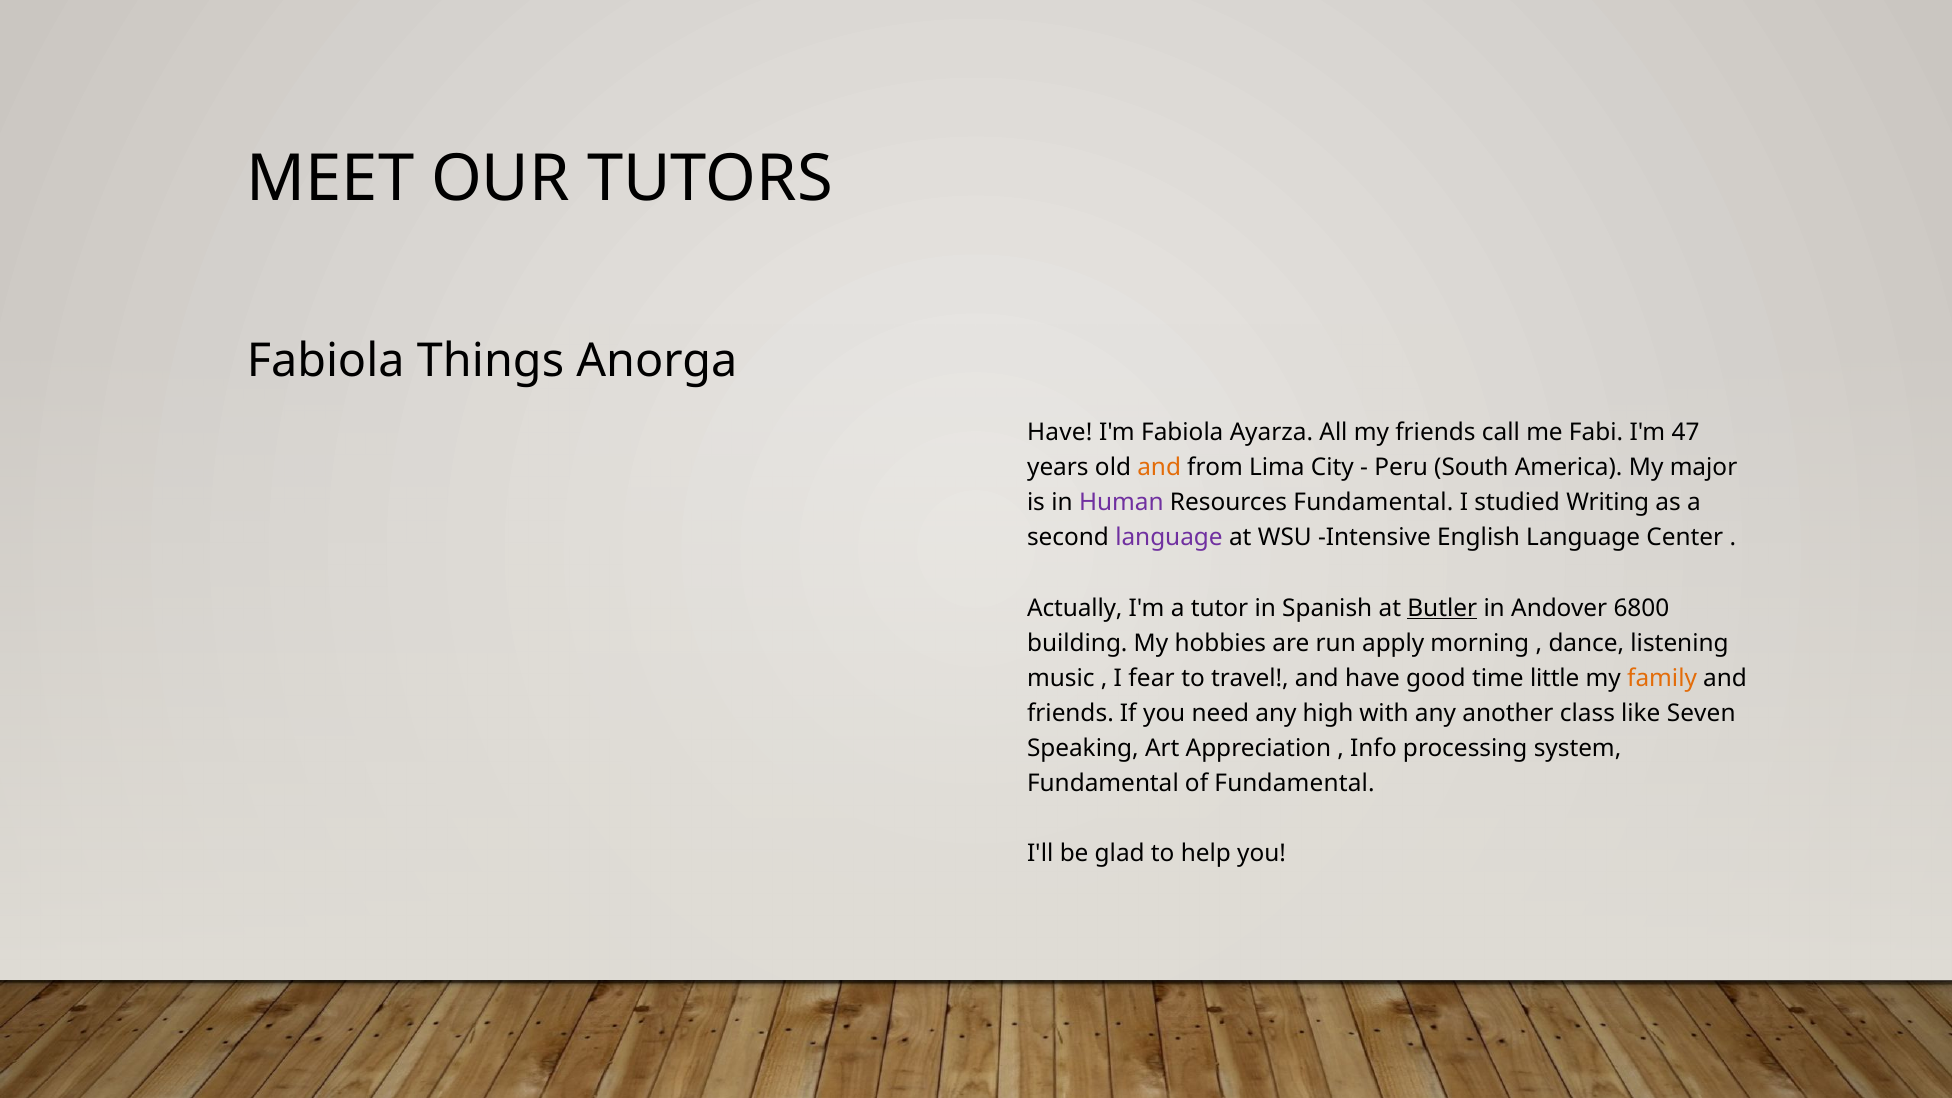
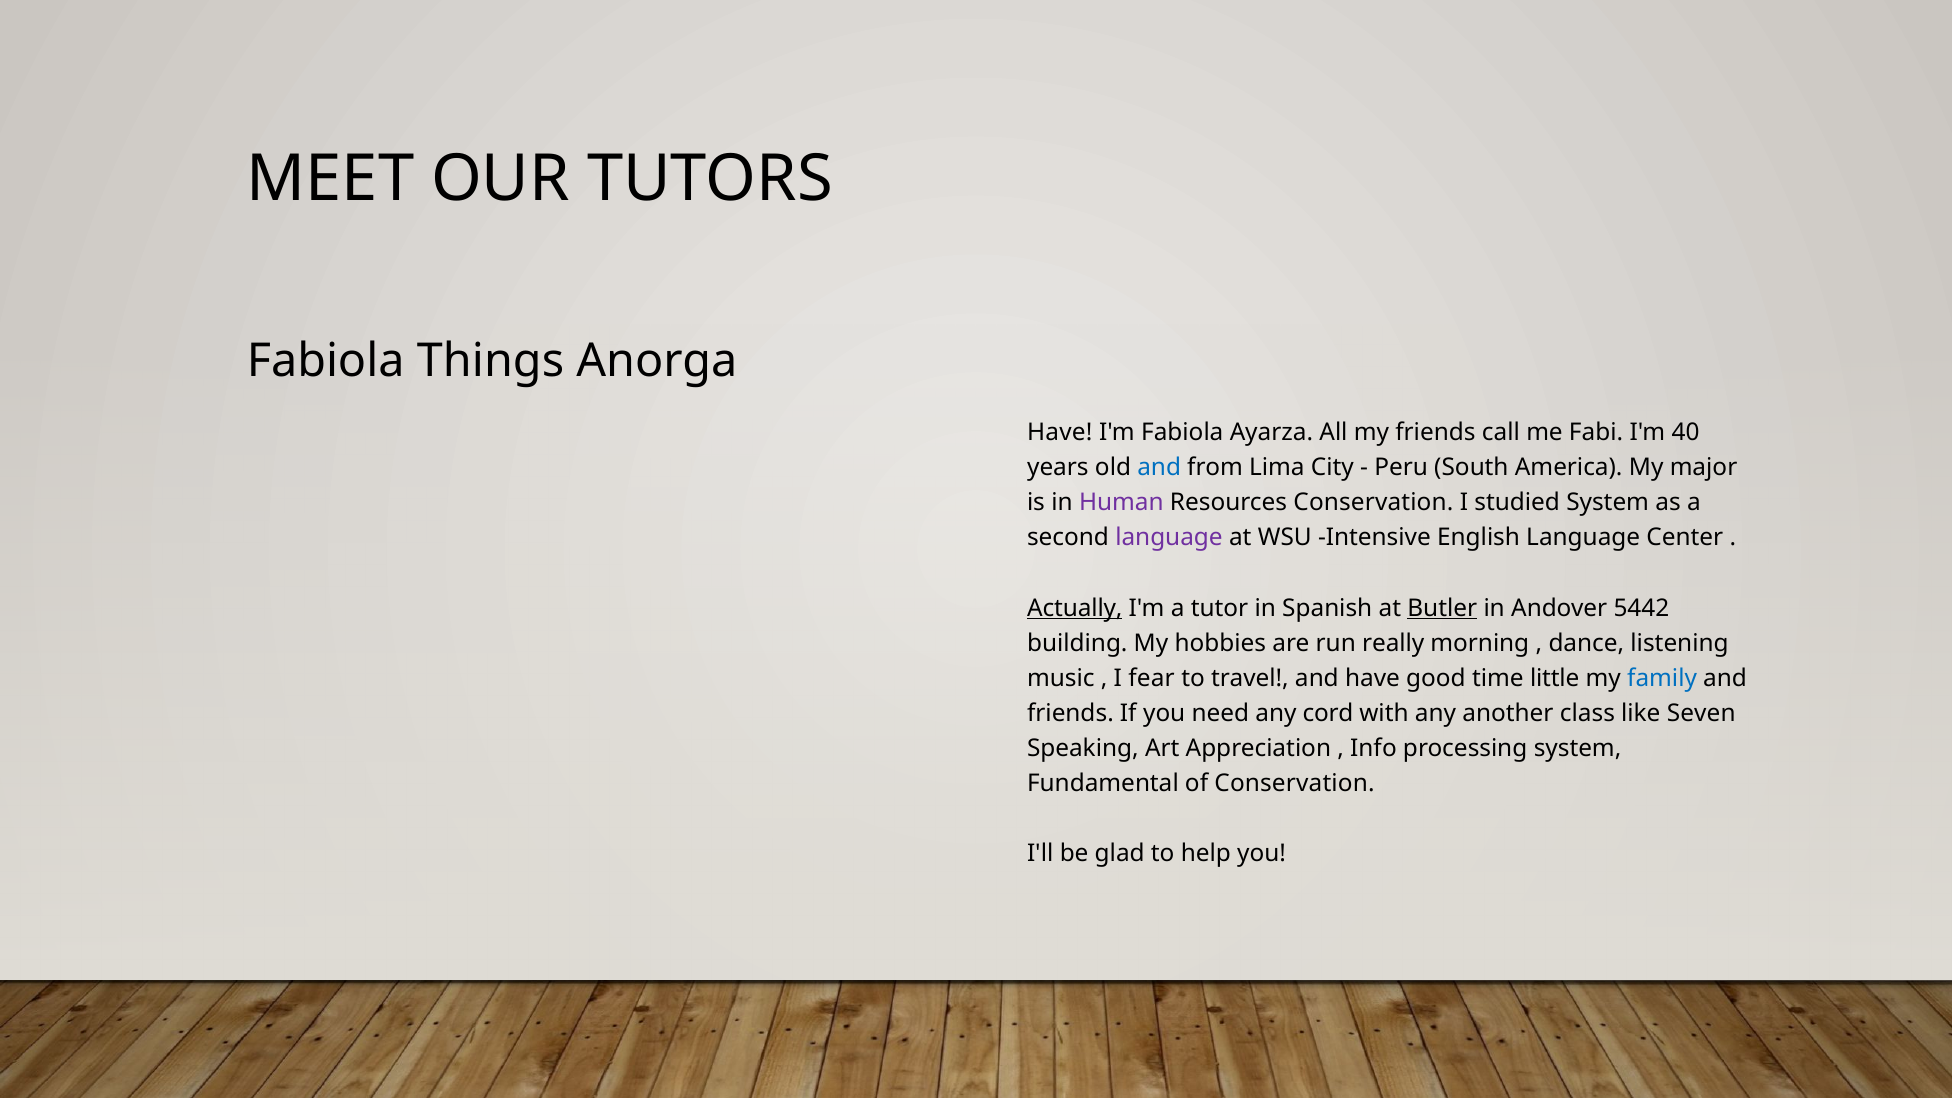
47: 47 -> 40
and at (1159, 468) colour: orange -> blue
Resources Fundamental: Fundamental -> Conservation
studied Writing: Writing -> System
Actually underline: none -> present
6800: 6800 -> 5442
apply: apply -> really
family colour: orange -> blue
high: high -> cord
of Fundamental: Fundamental -> Conservation
